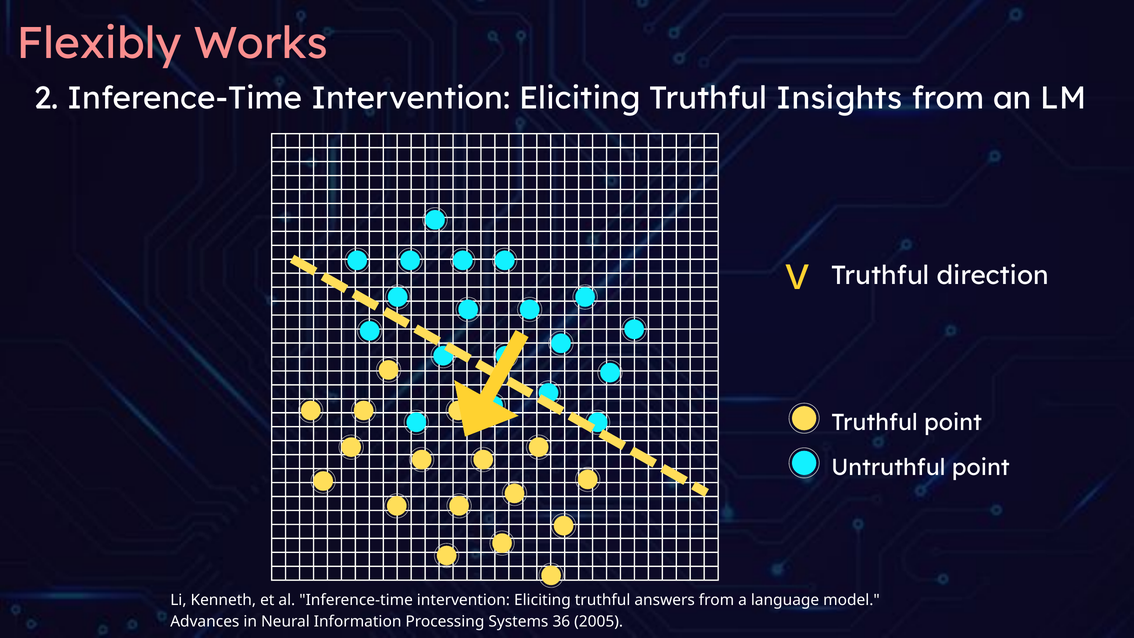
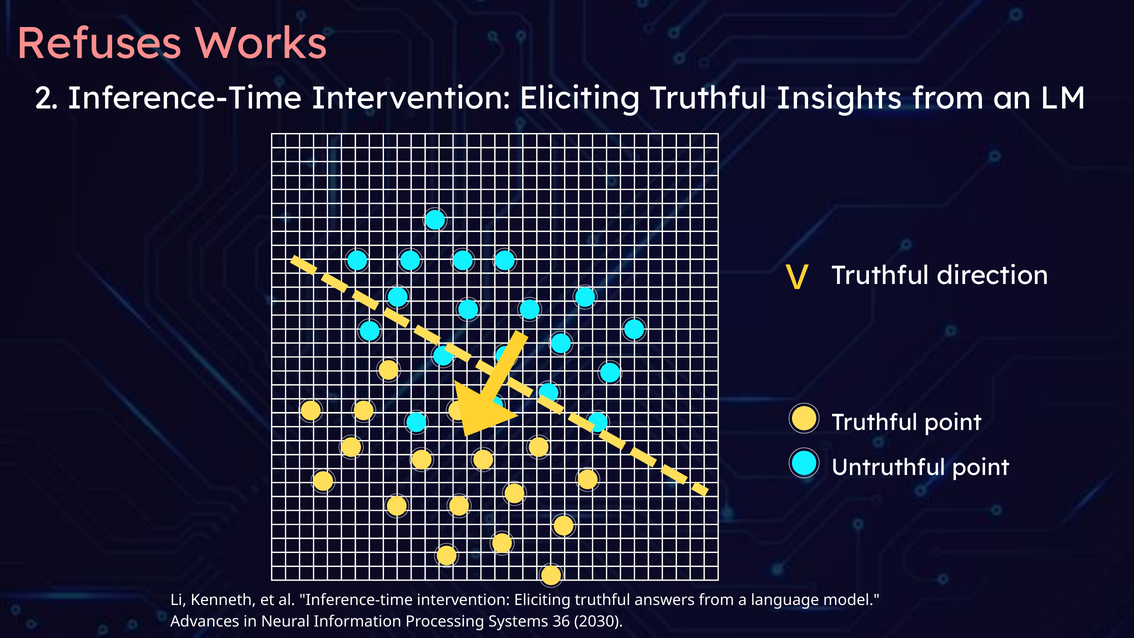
Flexibly: Flexibly -> Refuses
2005: 2005 -> 2030
